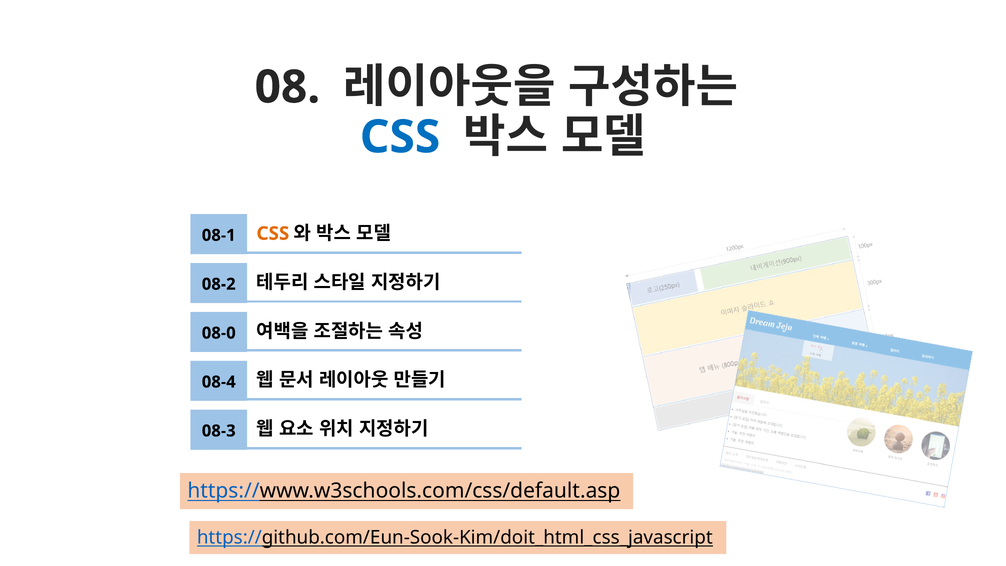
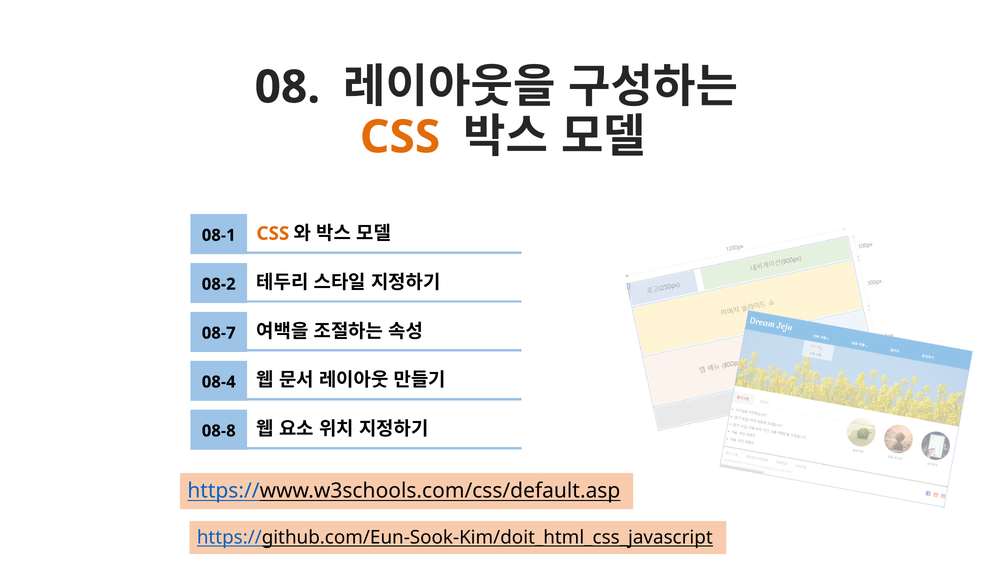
CSS at (400, 137) colour: blue -> orange
08-0: 08-0 -> 08-7
08-3: 08-3 -> 08-8
